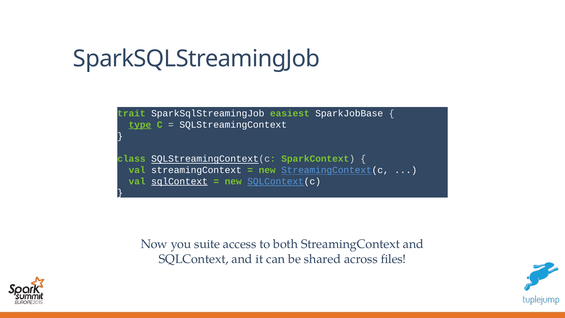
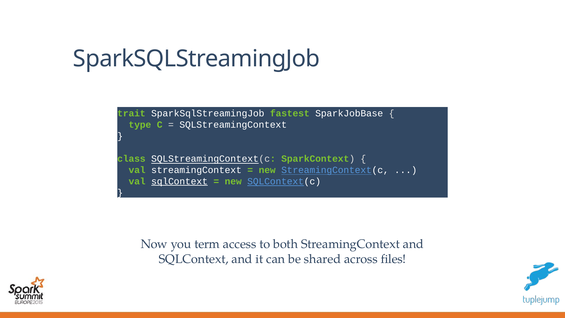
easiest: easiest -> fastest
type underline: present -> none
suite: suite -> term
